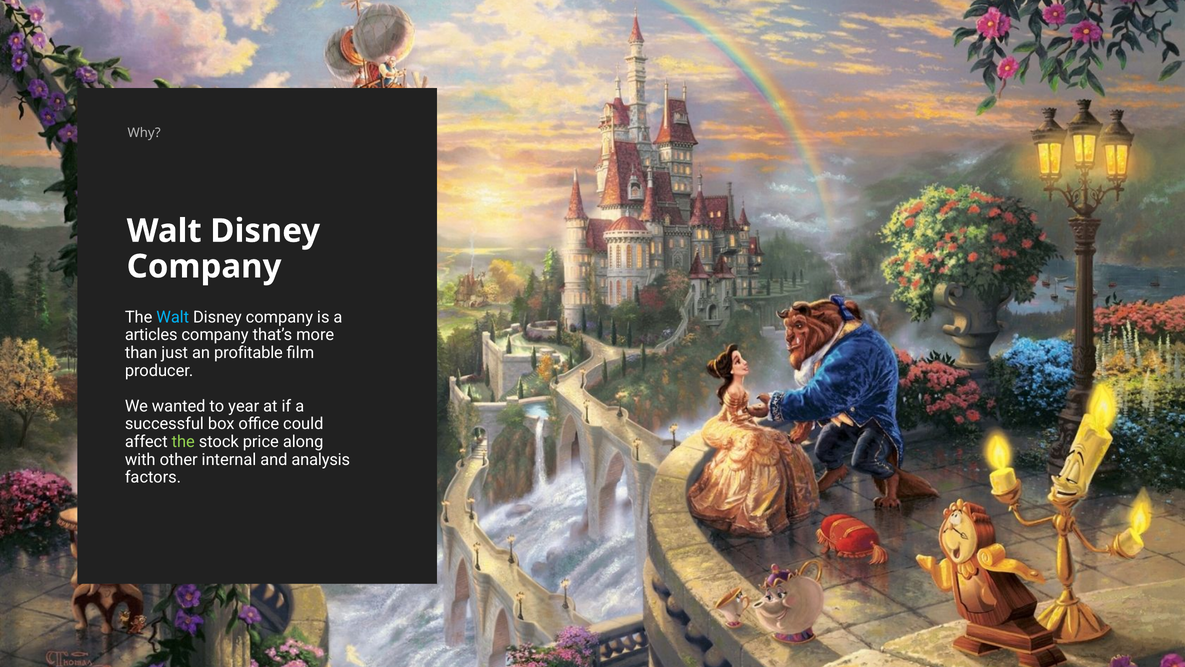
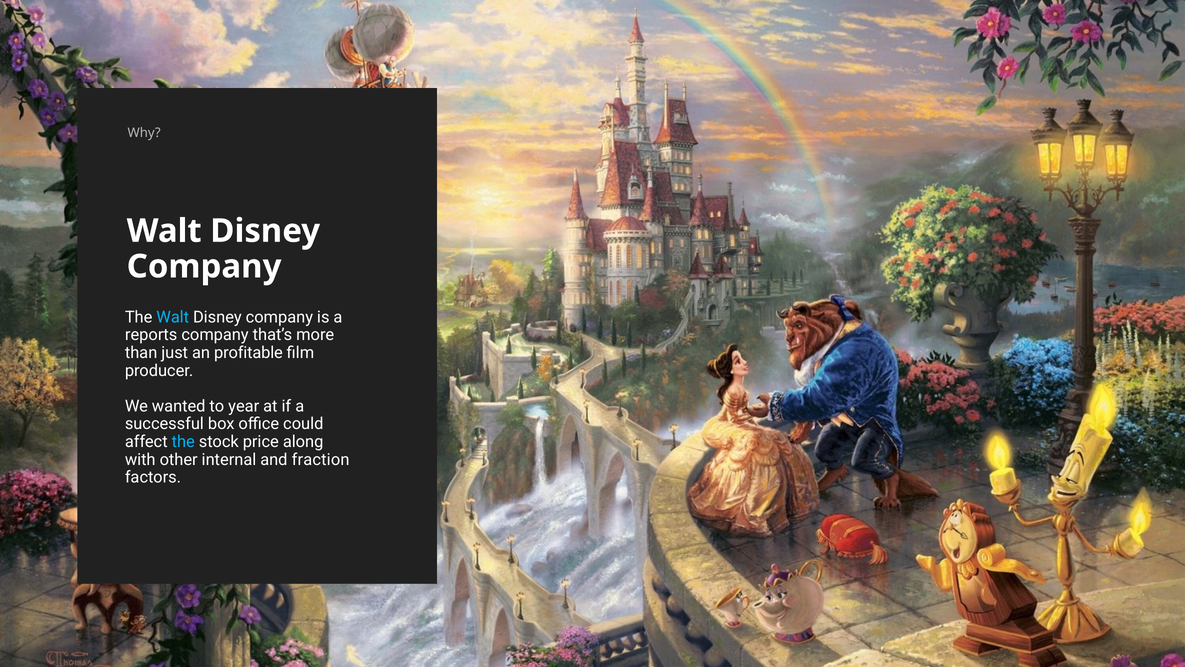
articles: articles -> reports
the at (183, 442) colour: light green -> light blue
analysis: analysis -> fraction
